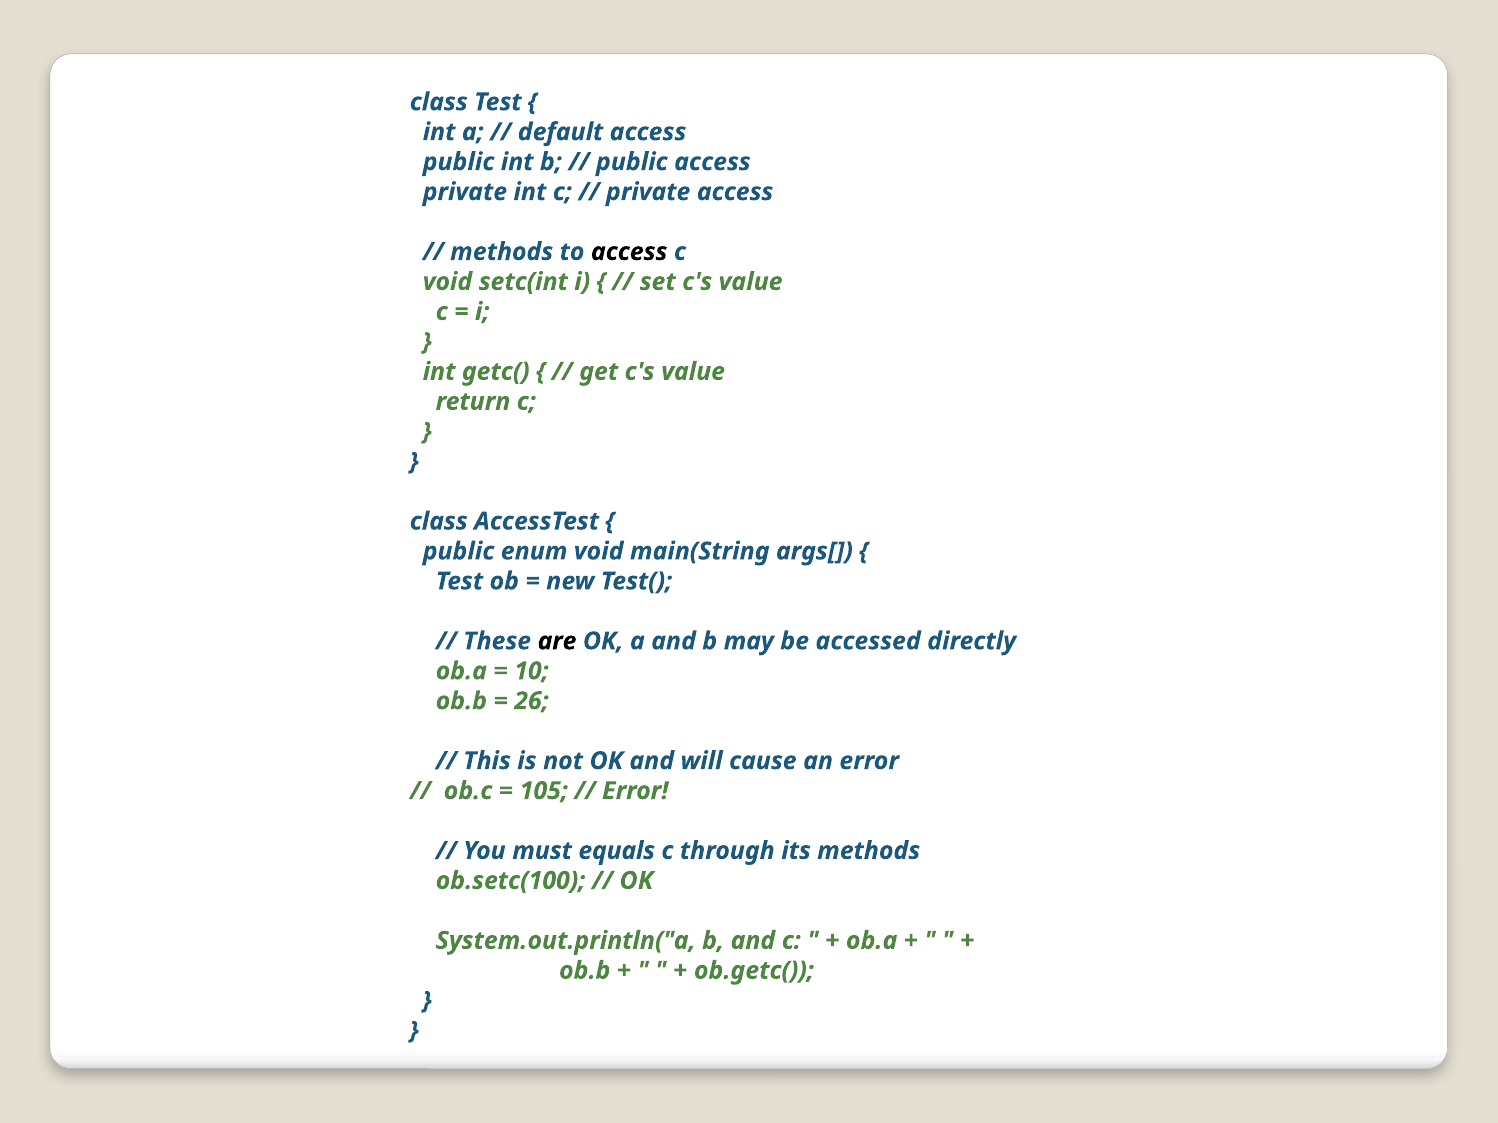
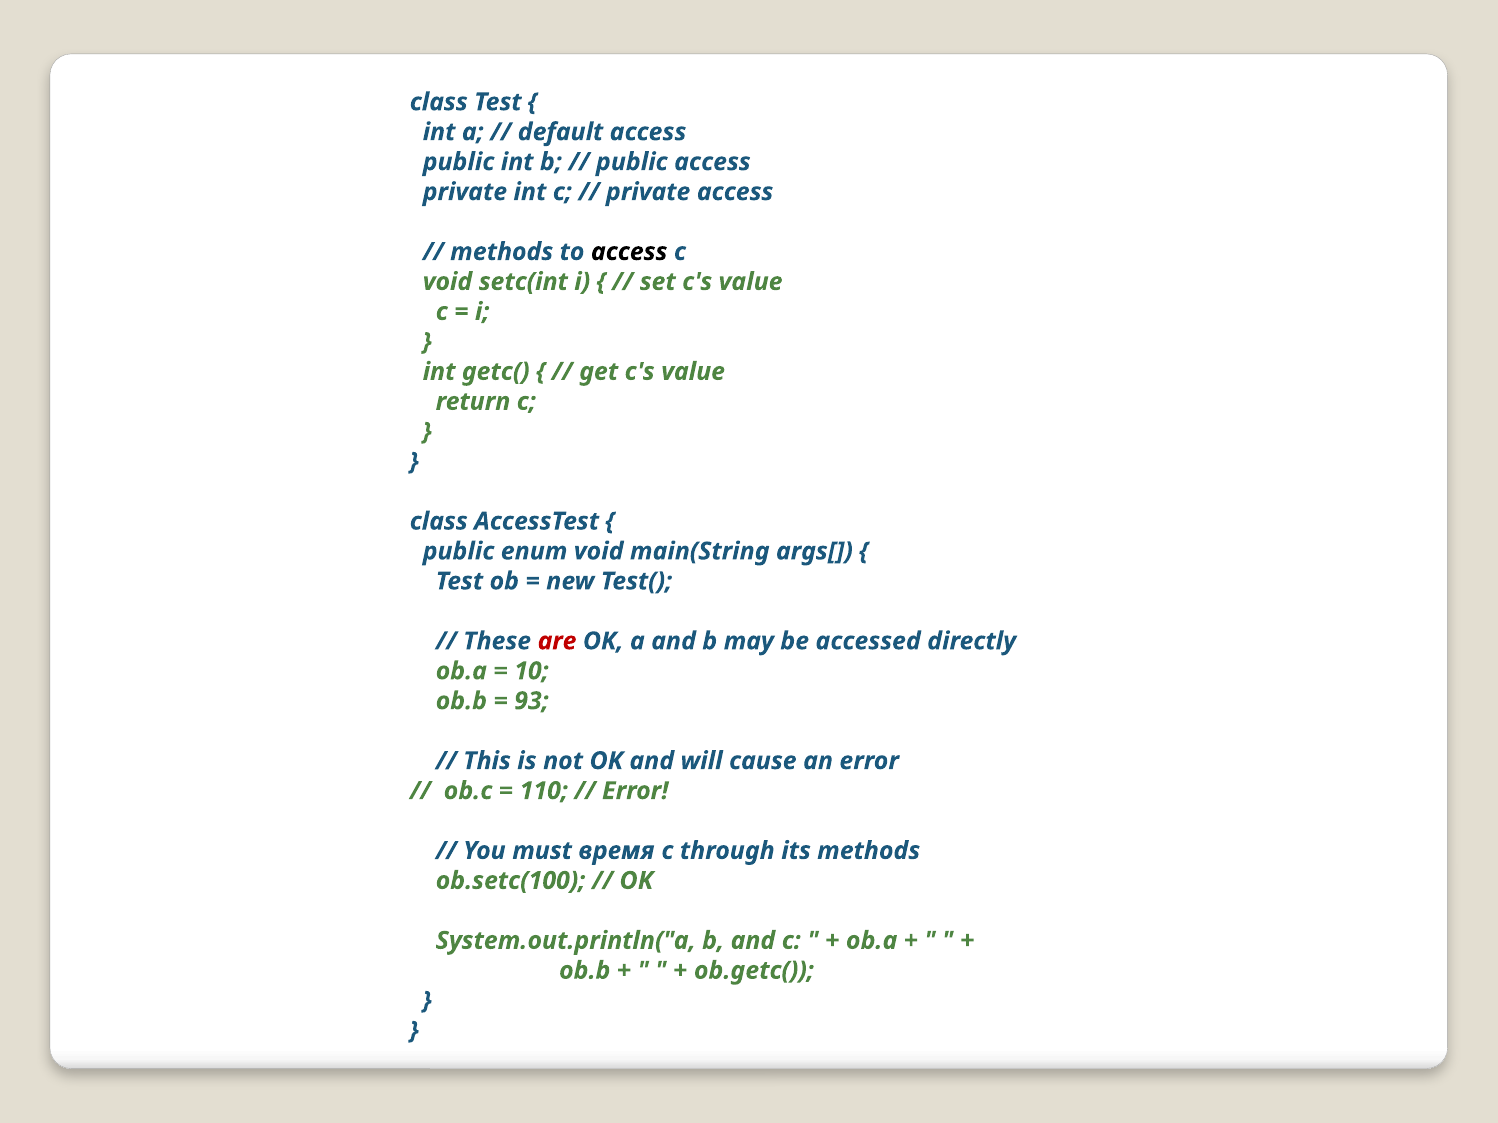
are colour: black -> red
26: 26 -> 93
105: 105 -> 110
equals: equals -> время
